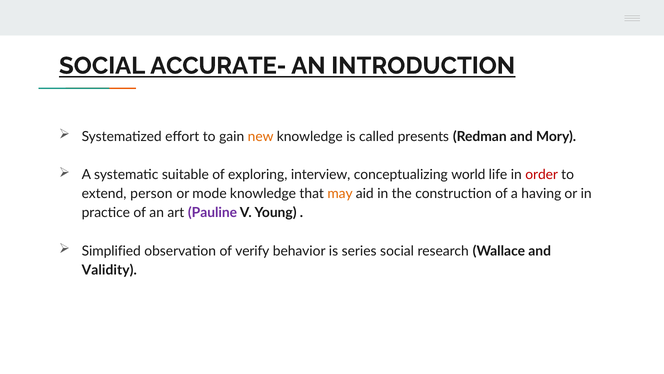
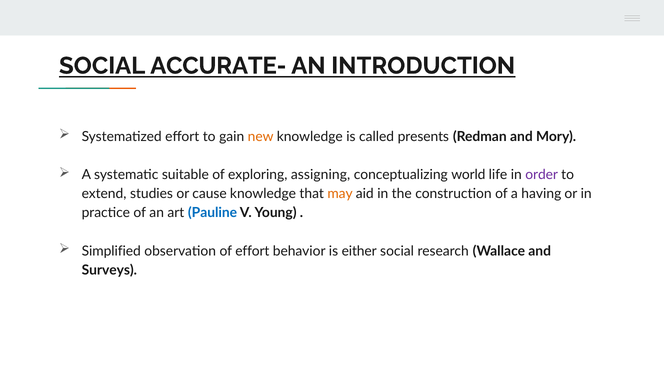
interview: interview -> assigning
order colour: red -> purple
person: person -> studies
mode: mode -> cause
Pauline colour: purple -> blue
of verify: verify -> effort
series: series -> either
Validity: Validity -> Surveys
